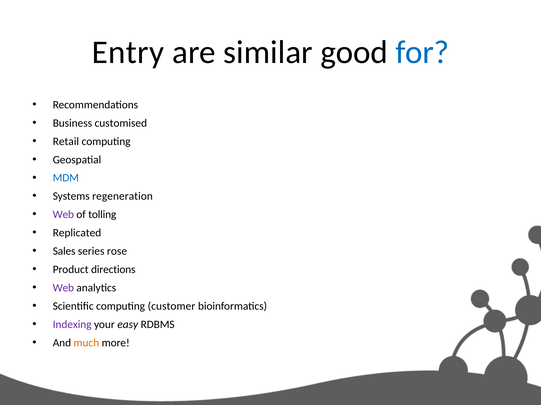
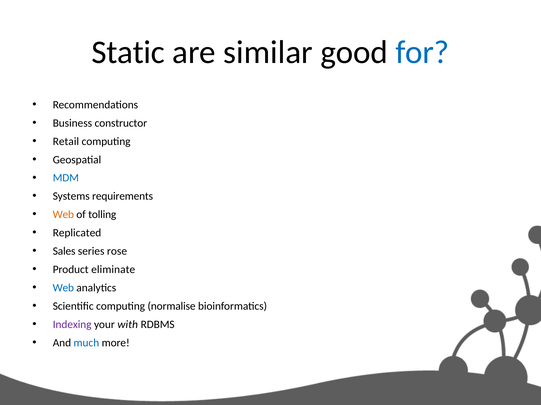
Entry: Entry -> Static
customised: customised -> constructor
regeneration: regeneration -> requirements
Web at (63, 215) colour: purple -> orange
directions: directions -> eliminate
Web at (63, 288) colour: purple -> blue
customer: customer -> normalise
easy: easy -> with
much colour: orange -> blue
